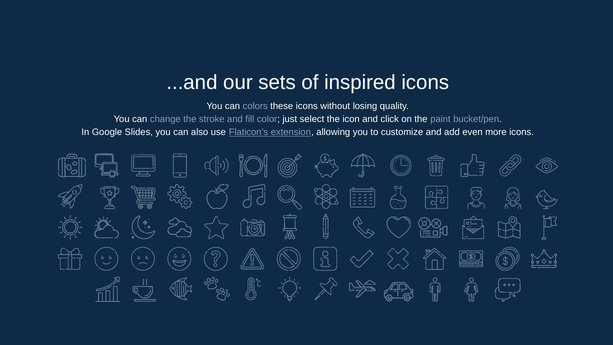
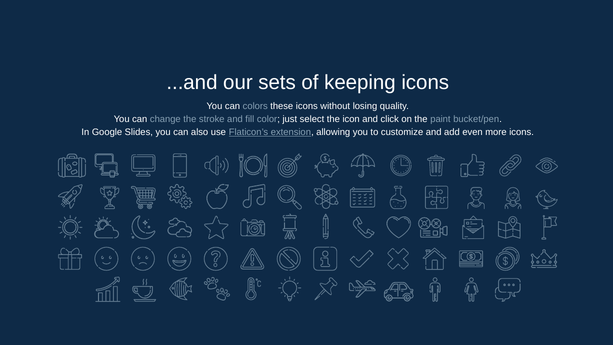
inspired: inspired -> keeping
